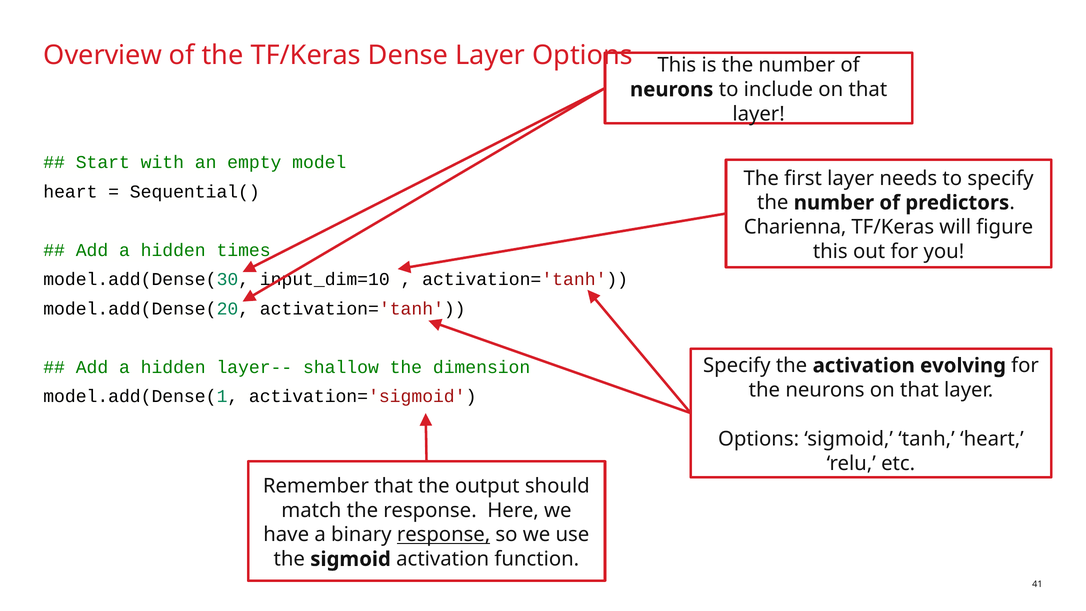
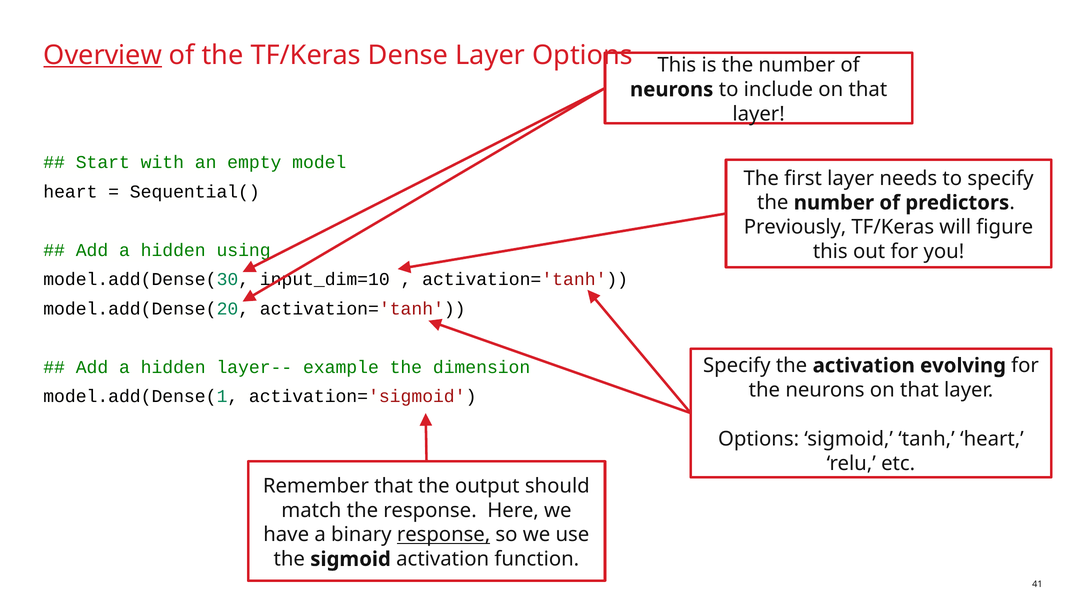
Overview underline: none -> present
Charienna: Charienna -> Previously
times: times -> using
shallow: shallow -> example
